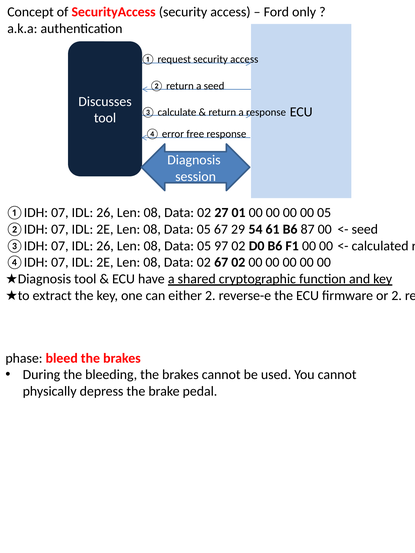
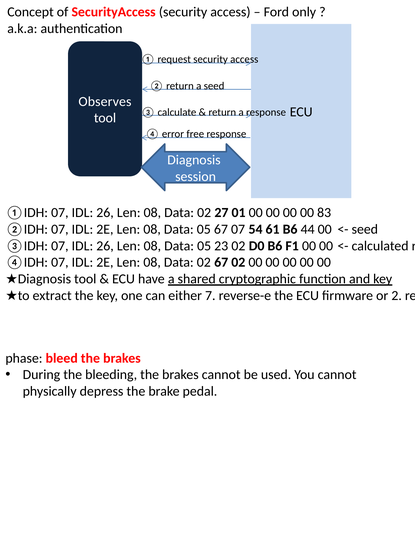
Discusses: Discusses -> Observes
00 05: 05 -> 83
67 29: 29 -> 07
87: 87 -> 44
97: 97 -> 23
either 2: 2 -> 7
